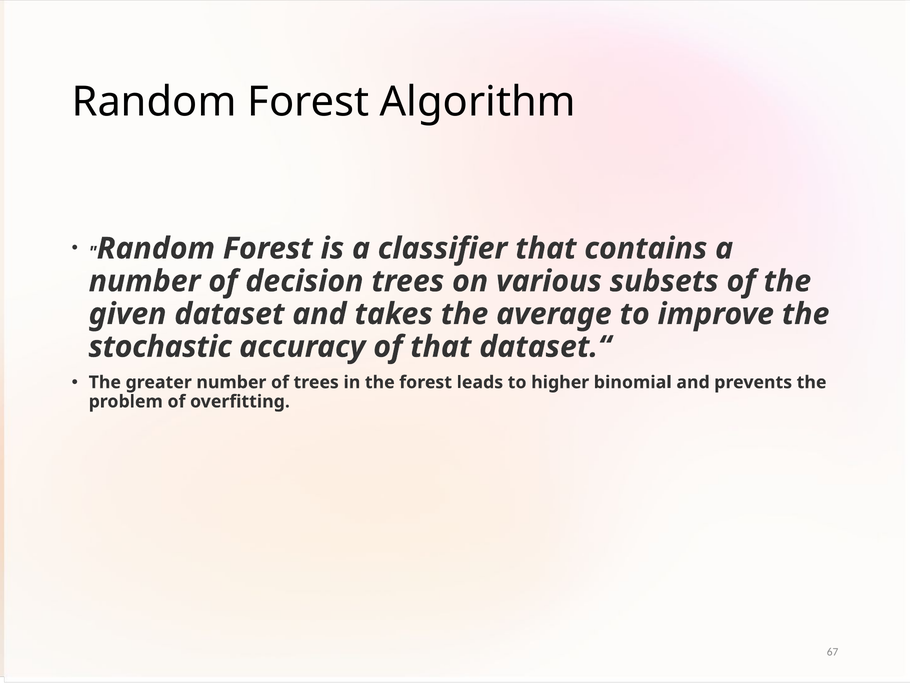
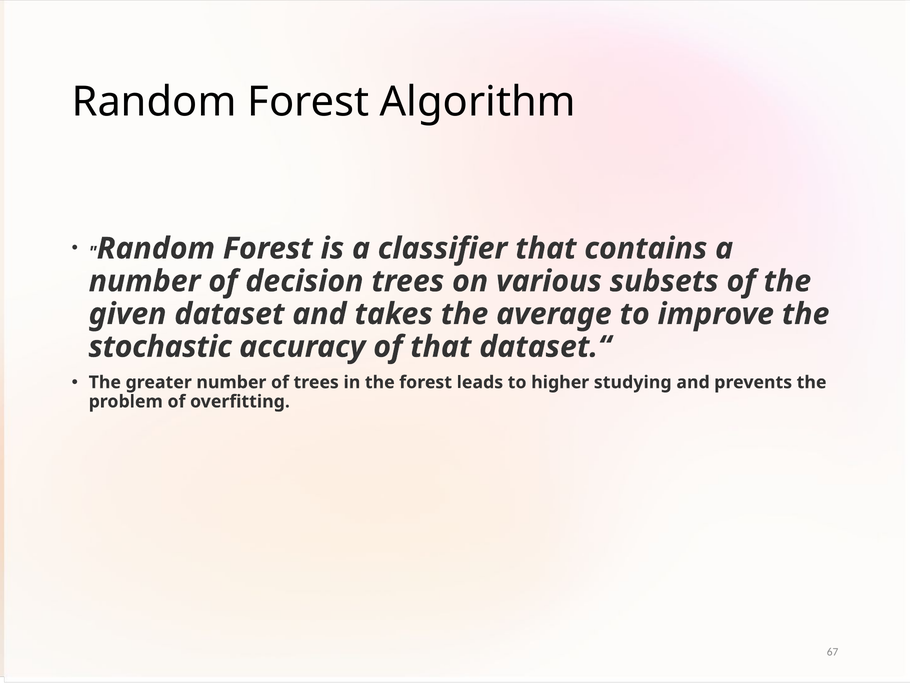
binomial: binomial -> studying
